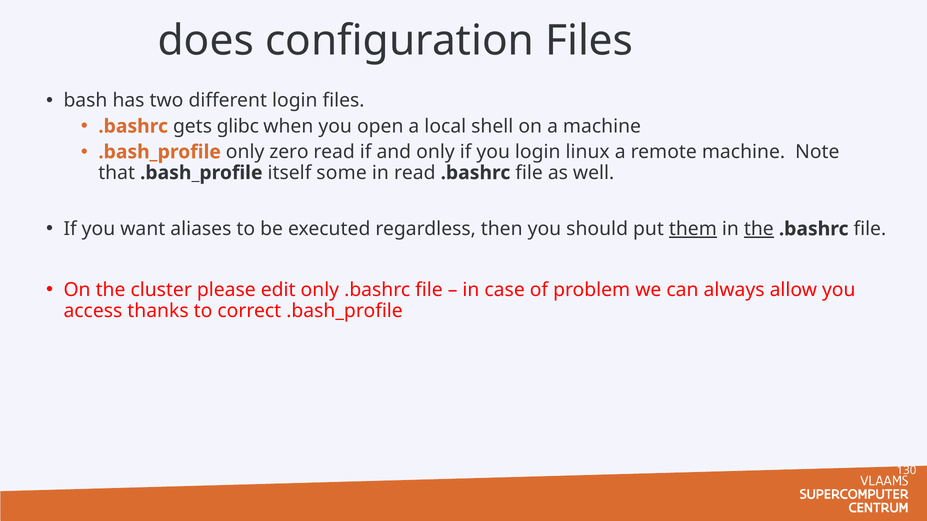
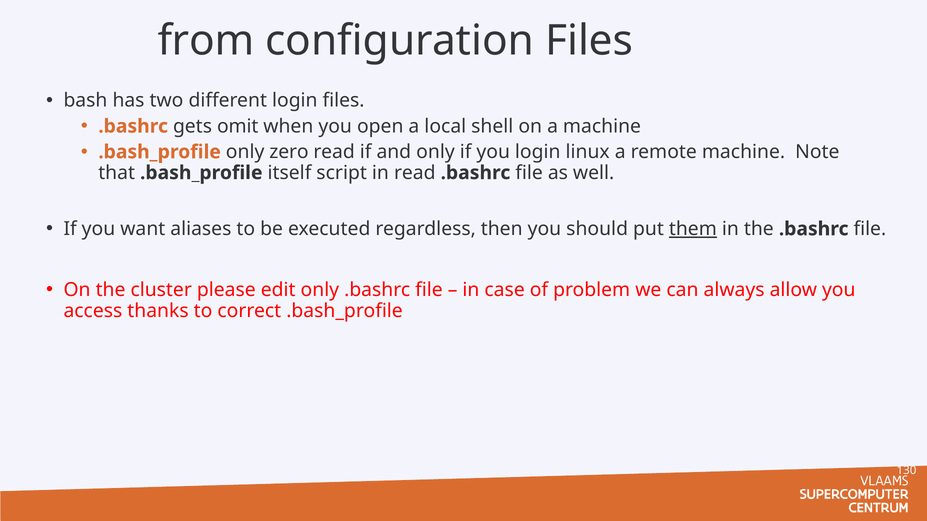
does: does -> from
glibc: glibc -> omit
some: some -> script
the at (759, 229) underline: present -> none
